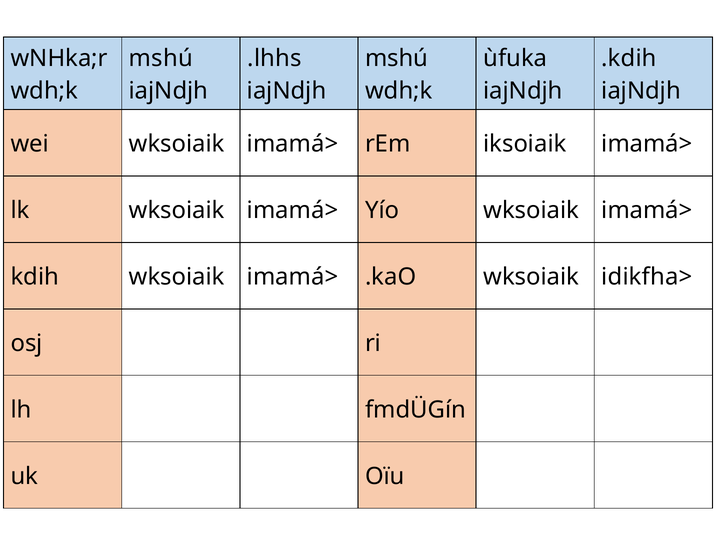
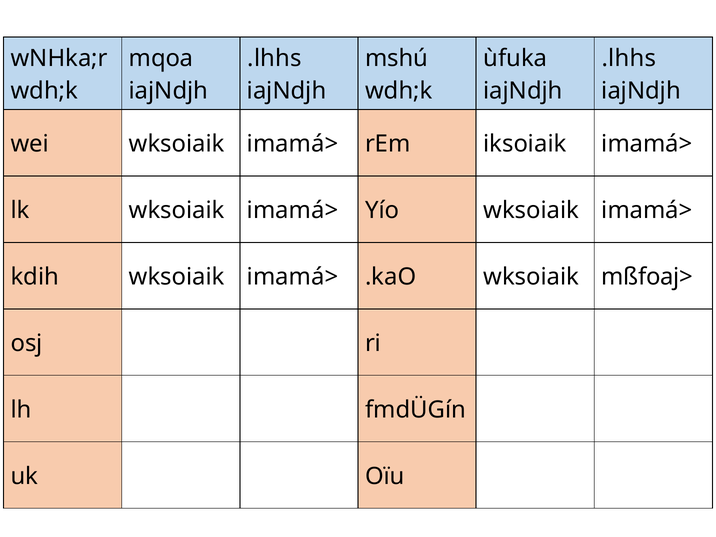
mshú at (161, 58): mshú -> mqoa
.kdih at (629, 58): .kdih -> .lhhs
idikfha>: idikfha> -> mßfoaj>
